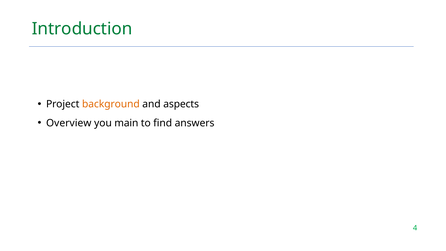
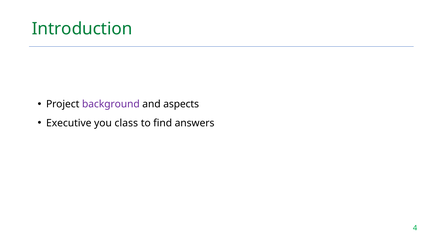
background colour: orange -> purple
Overview: Overview -> Executive
main: main -> class
